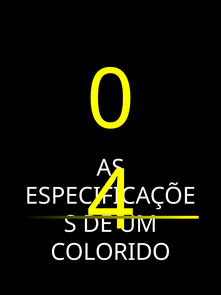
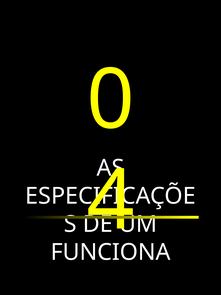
COLORIDO: COLORIDO -> FUNCIONA
